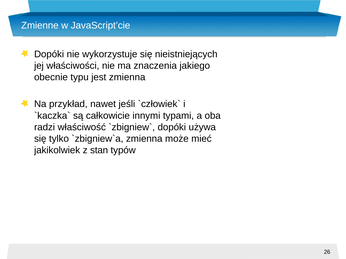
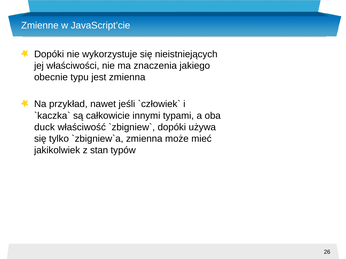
radzi: radzi -> duck
